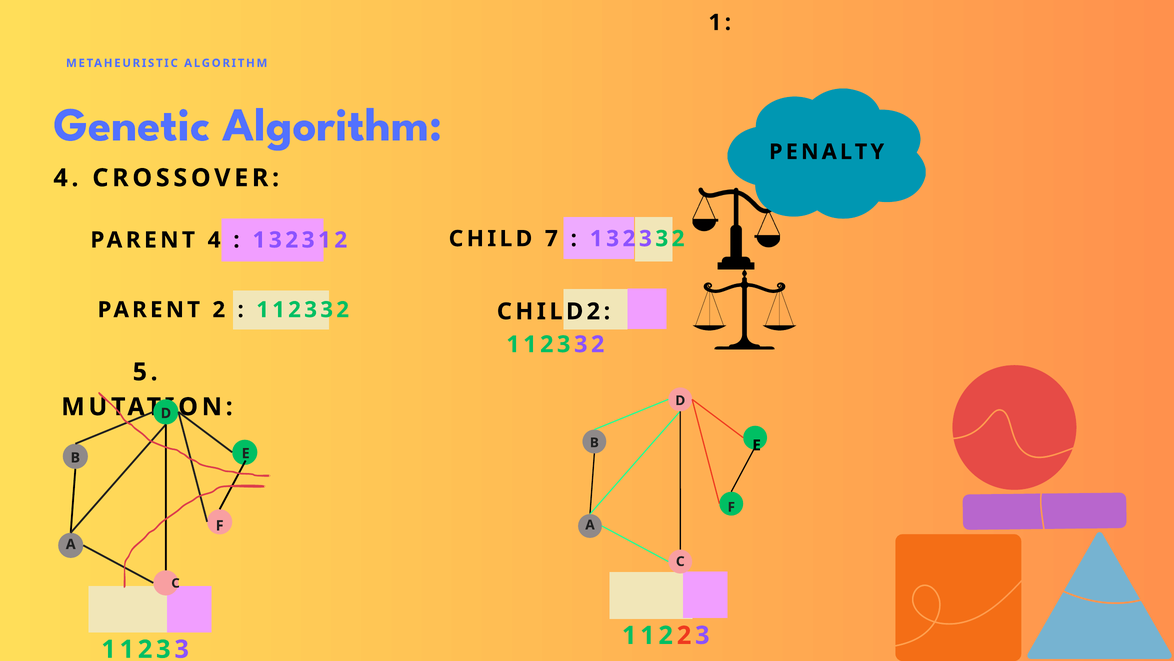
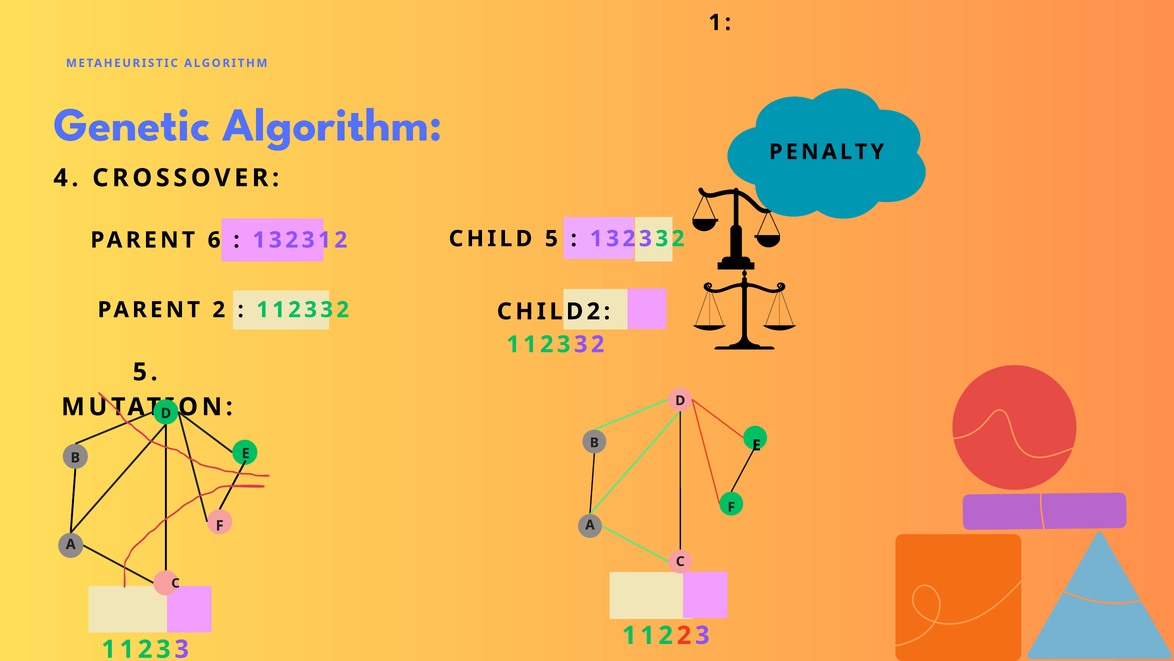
CHILD 7: 7 -> 5
PARENT 4: 4 -> 6
